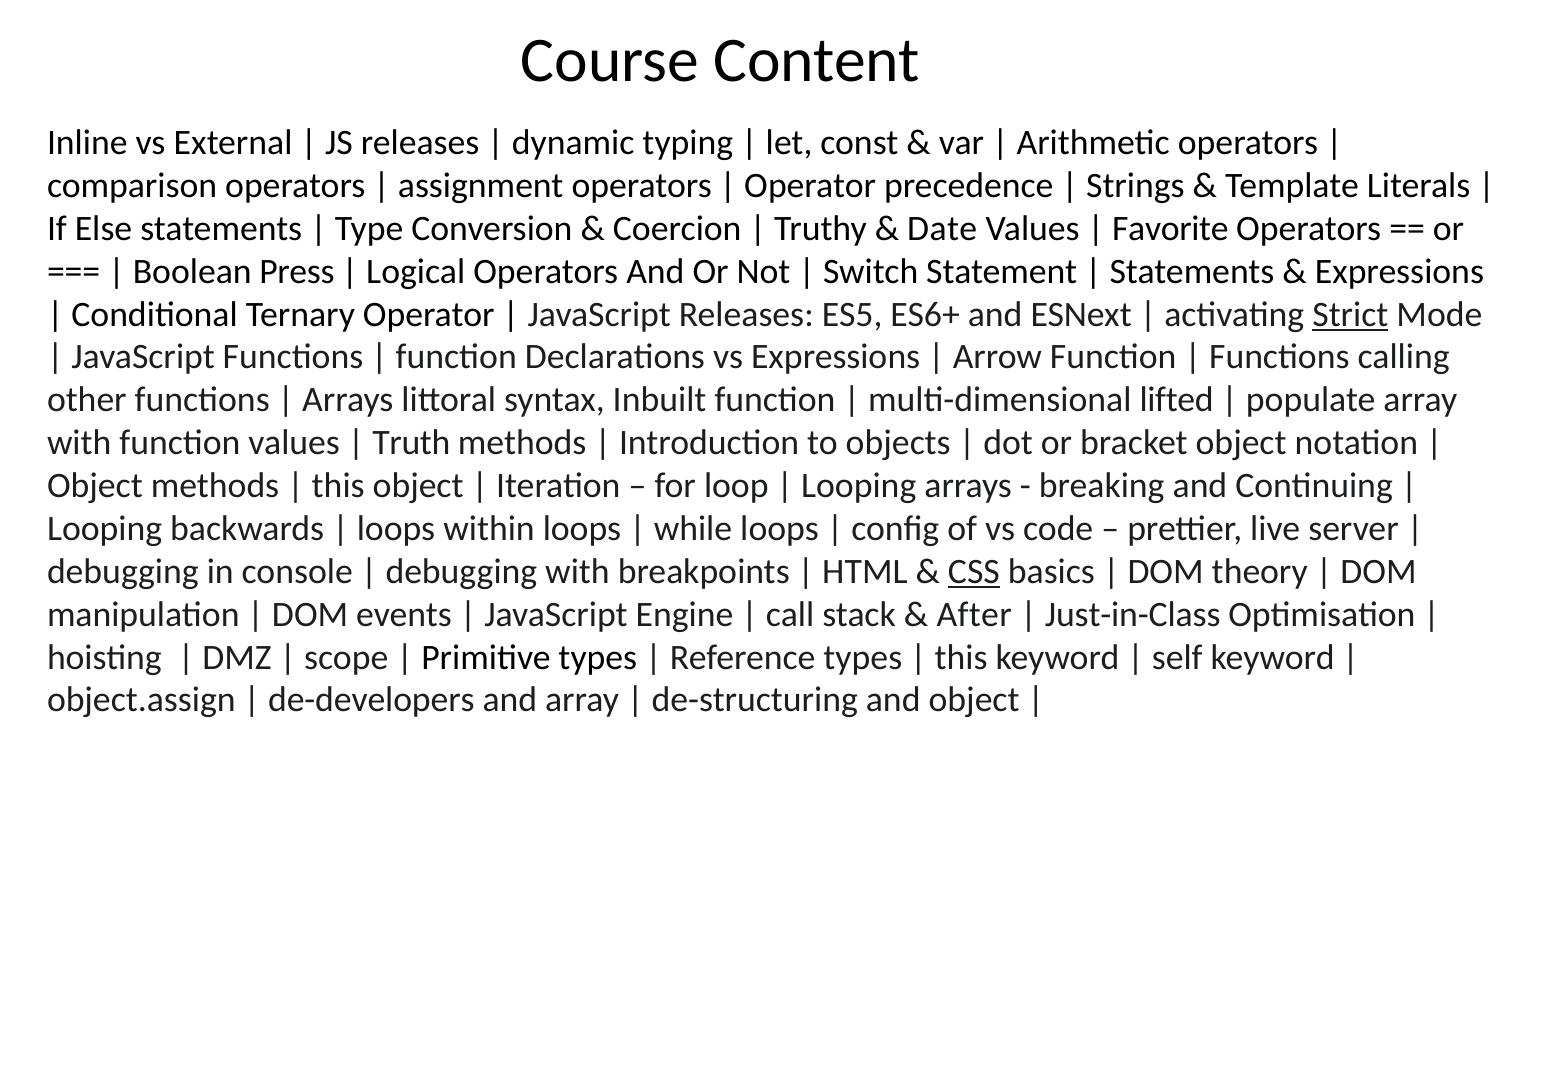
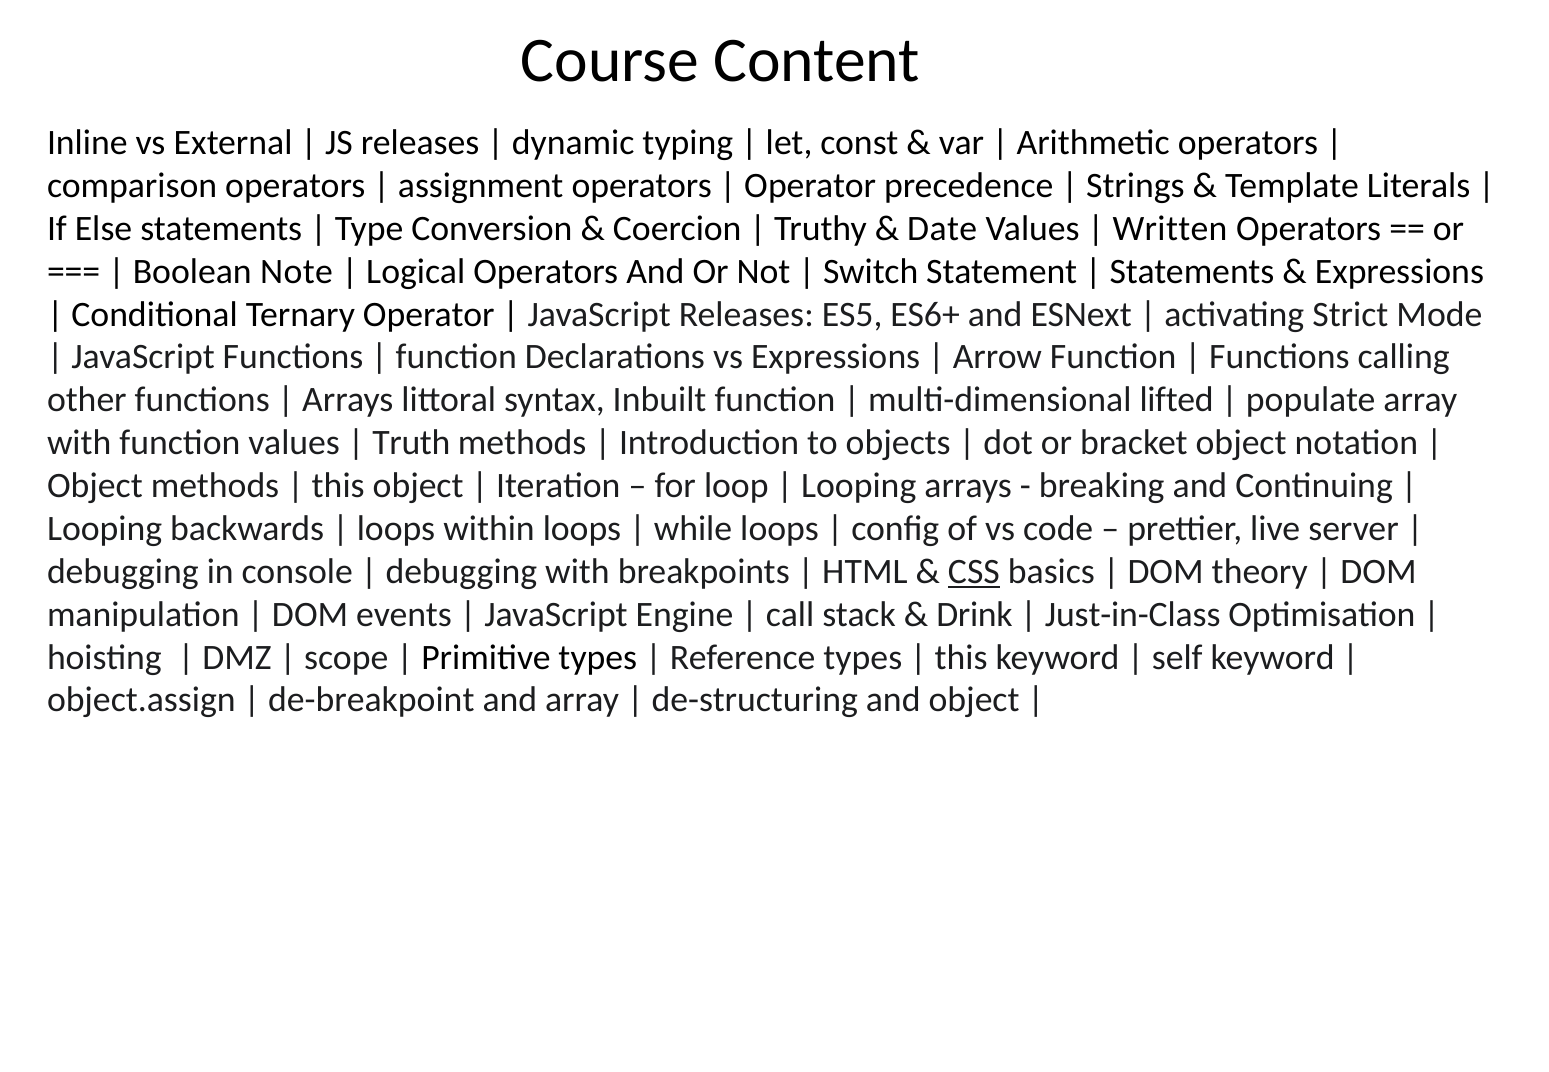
Favorite: Favorite -> Written
Press: Press -> Note
Strict underline: present -> none
After: After -> Drink
de-developers: de-developers -> de-breakpoint
